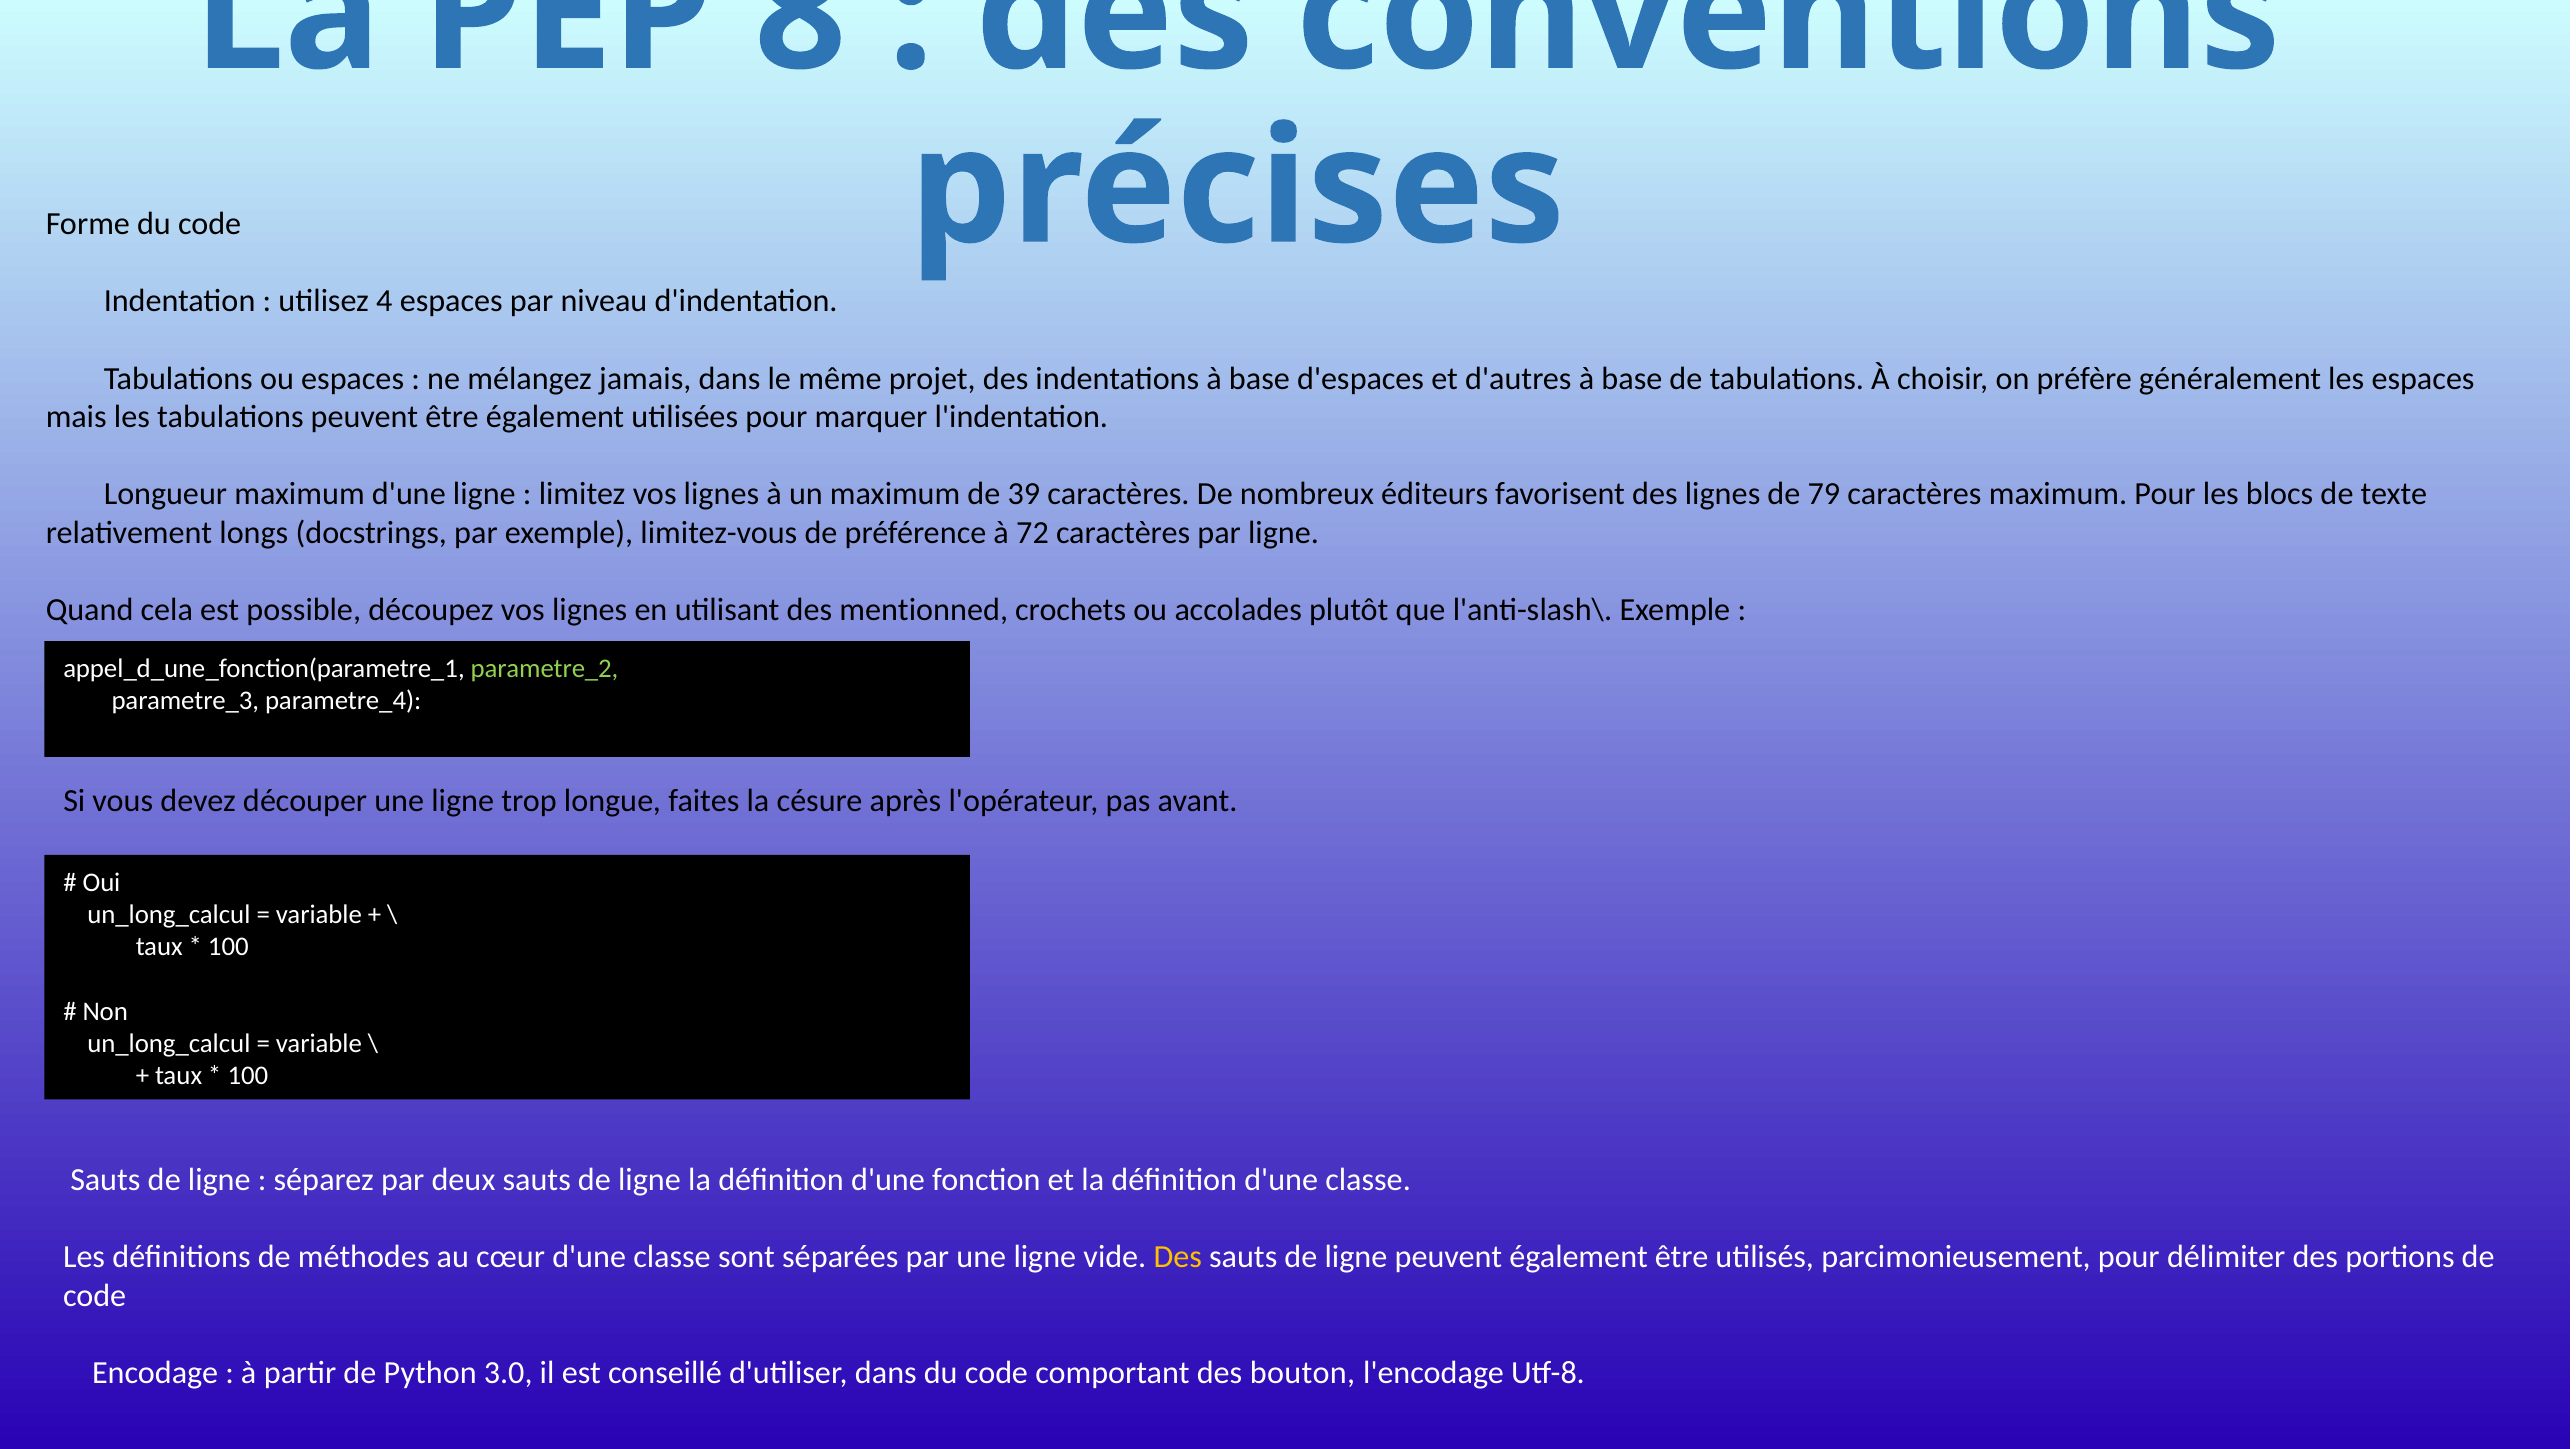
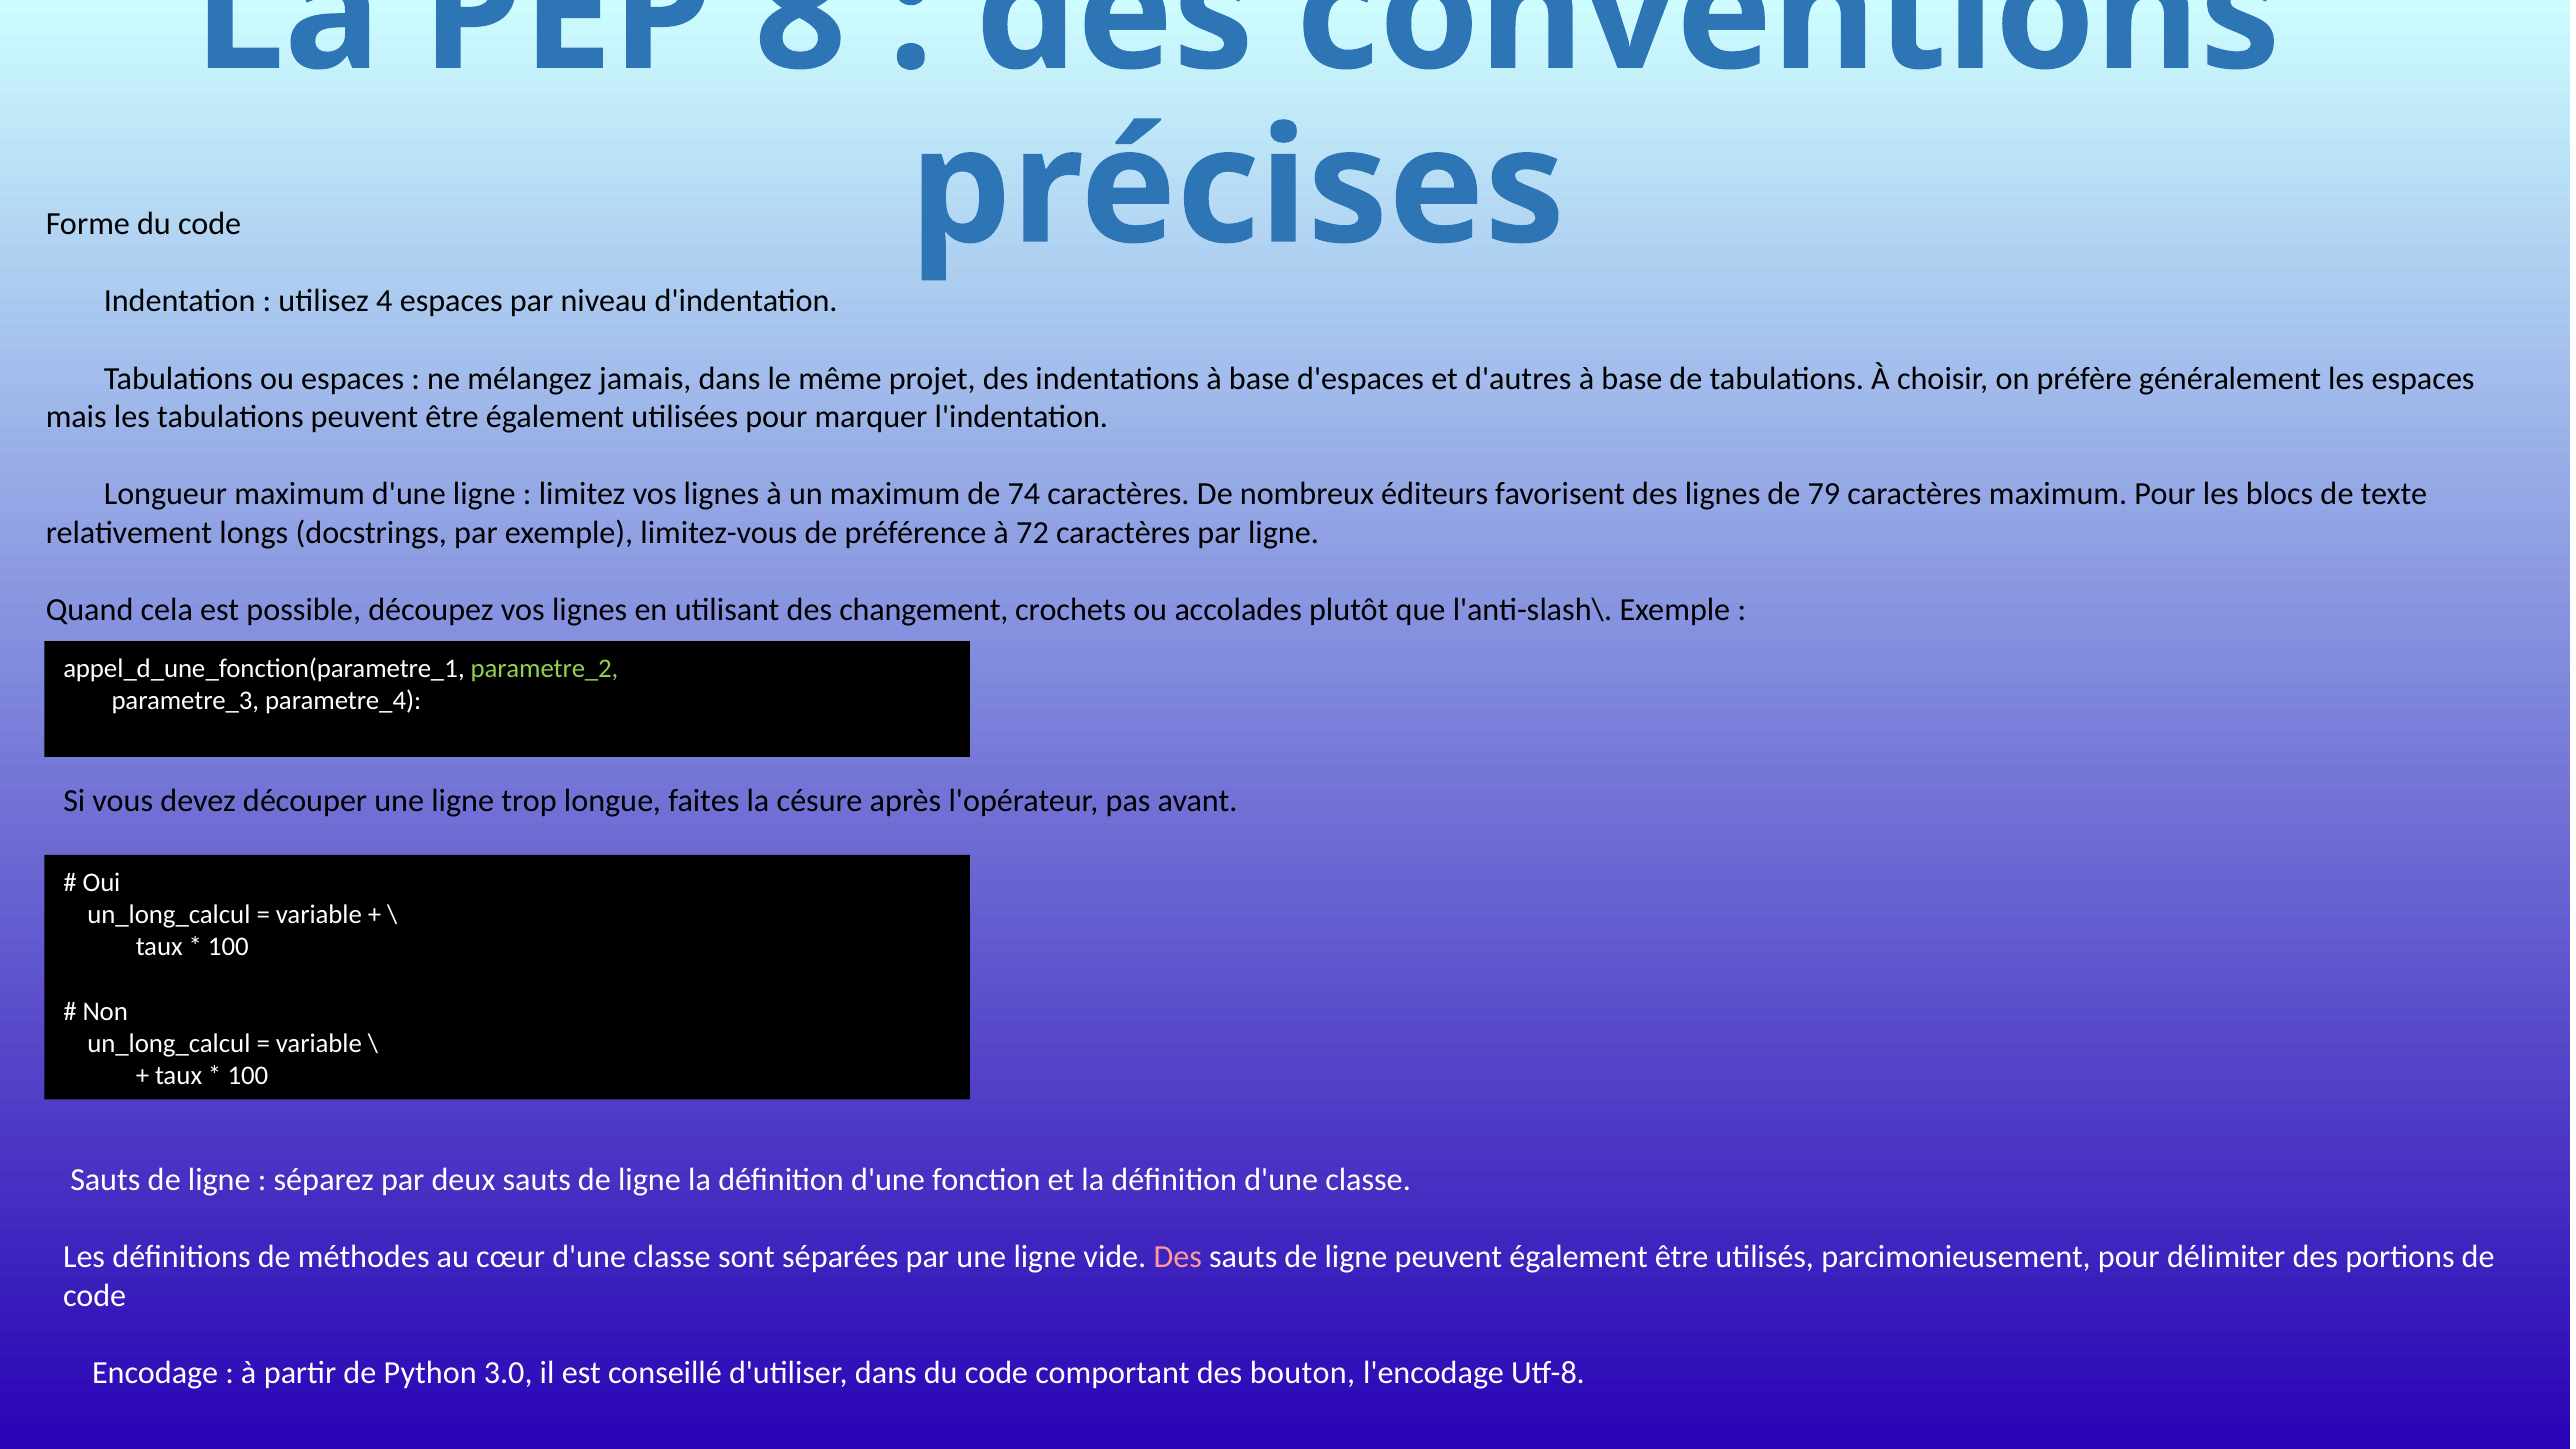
39: 39 -> 74
mentionned: mentionned -> changement
Des at (1178, 1257) colour: yellow -> pink
